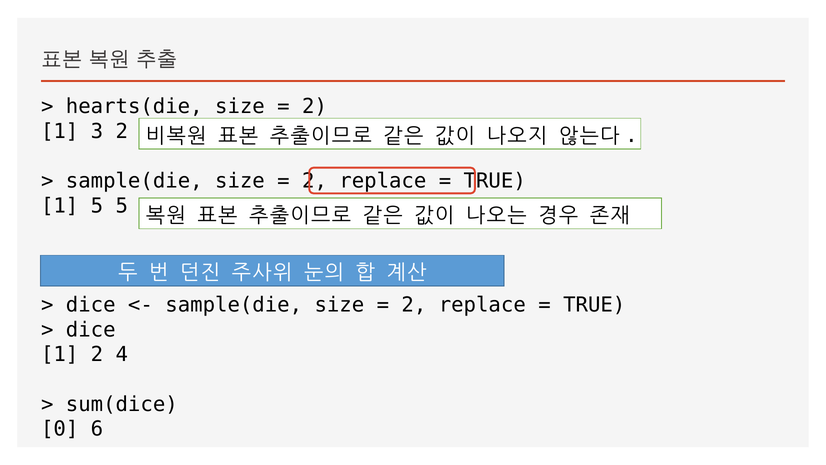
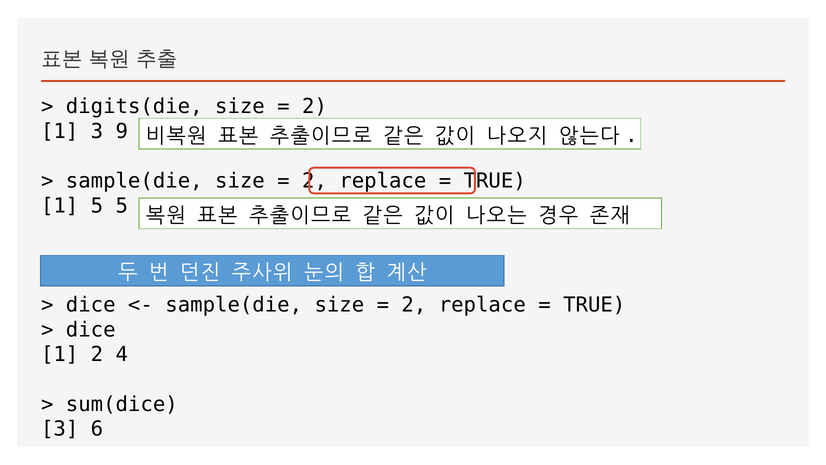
hearts(die: hearts(die -> digits(die
3 2: 2 -> 9
0 at (60, 429): 0 -> 3
